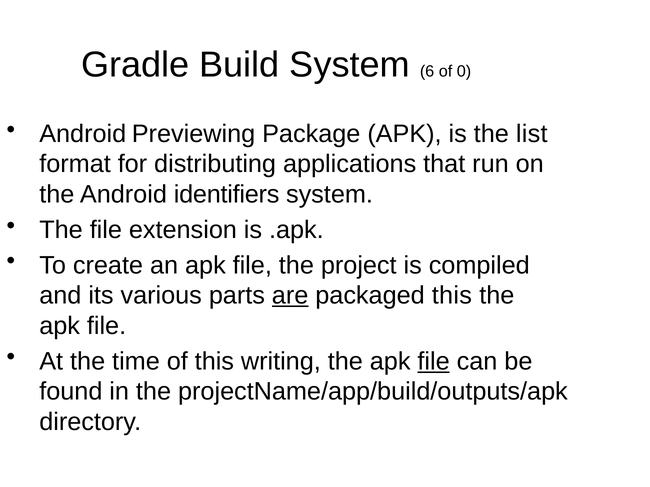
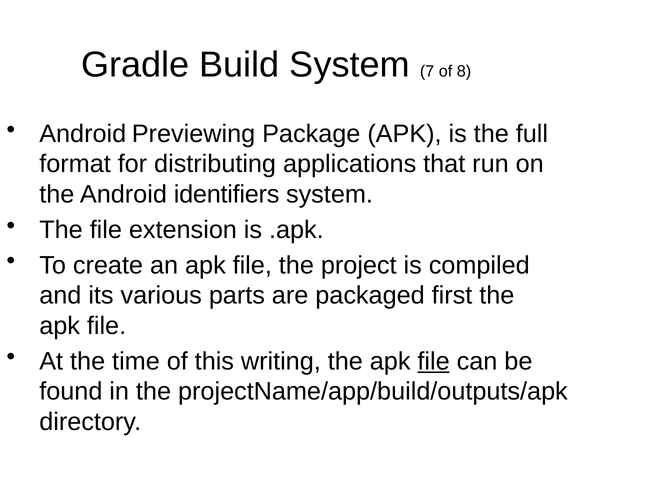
6: 6 -> 7
0: 0 -> 8
list: list -> full
are underline: present -> none
packaged this: this -> first
